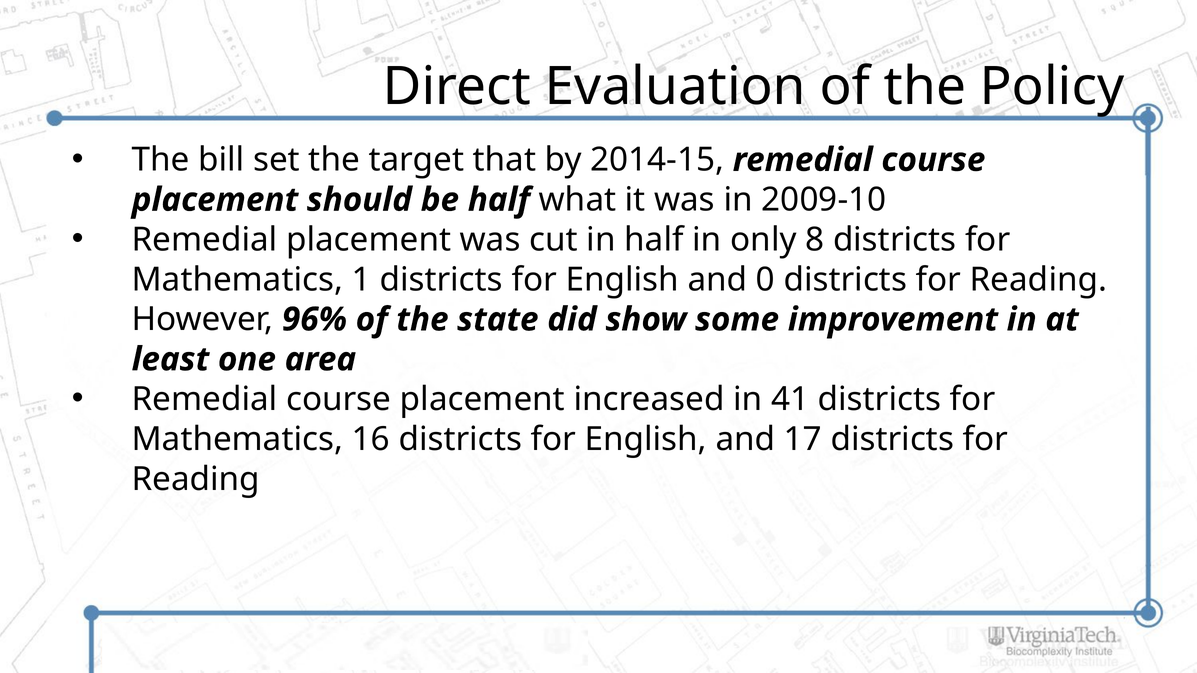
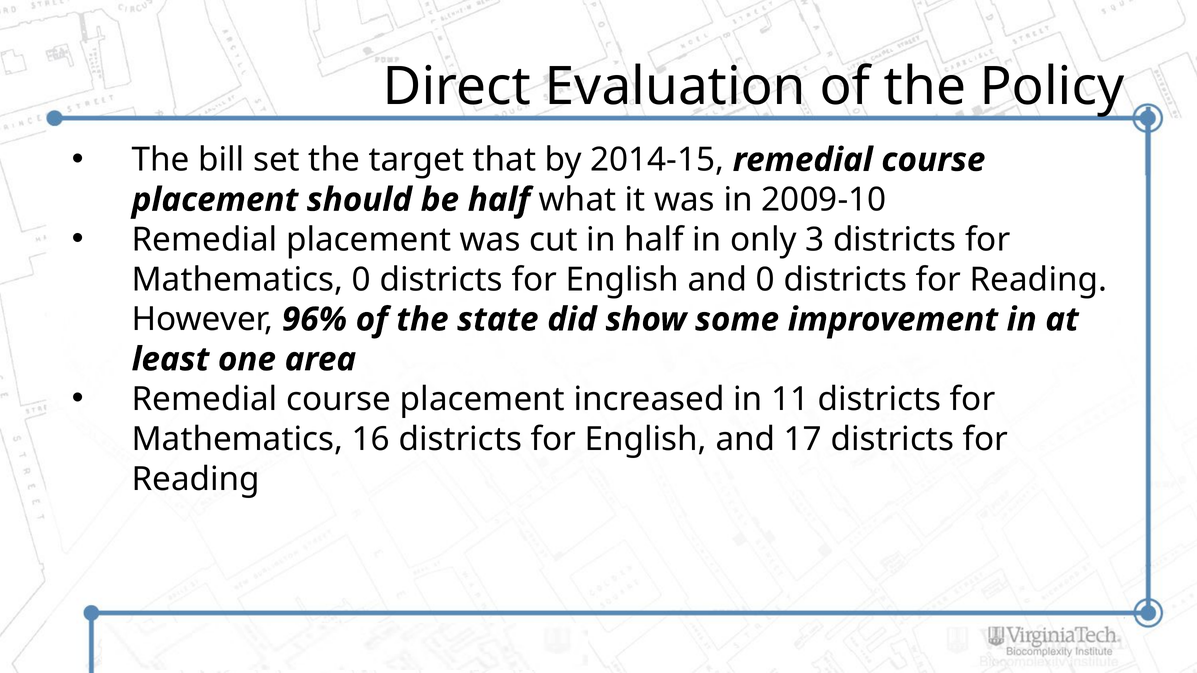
8: 8 -> 3
Mathematics 1: 1 -> 0
41: 41 -> 11
